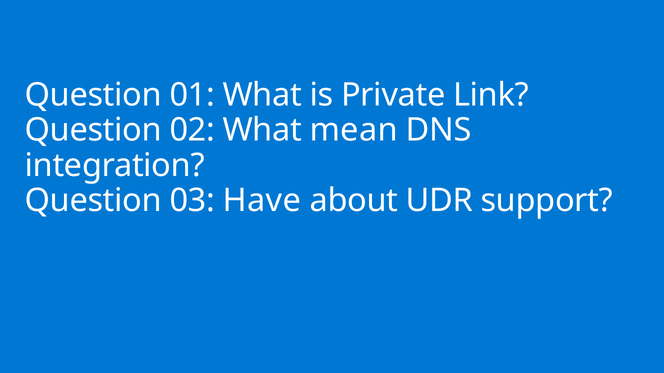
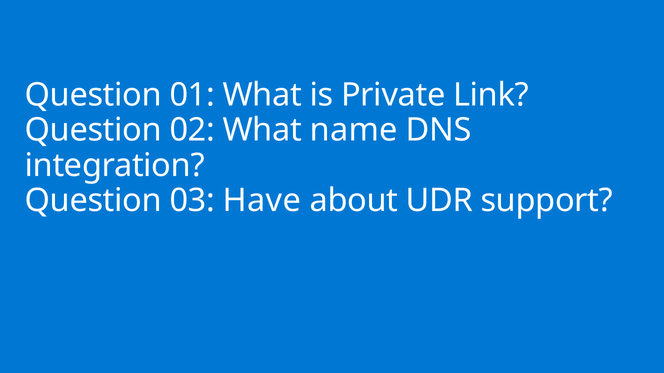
mean: mean -> name
